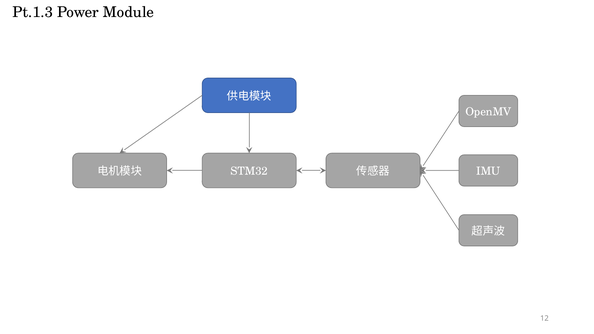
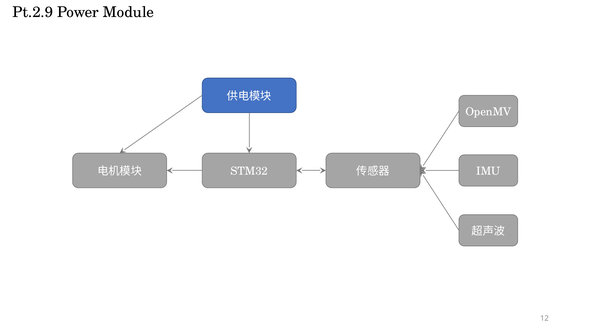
Pt.1.3: Pt.1.3 -> Pt.2.9
